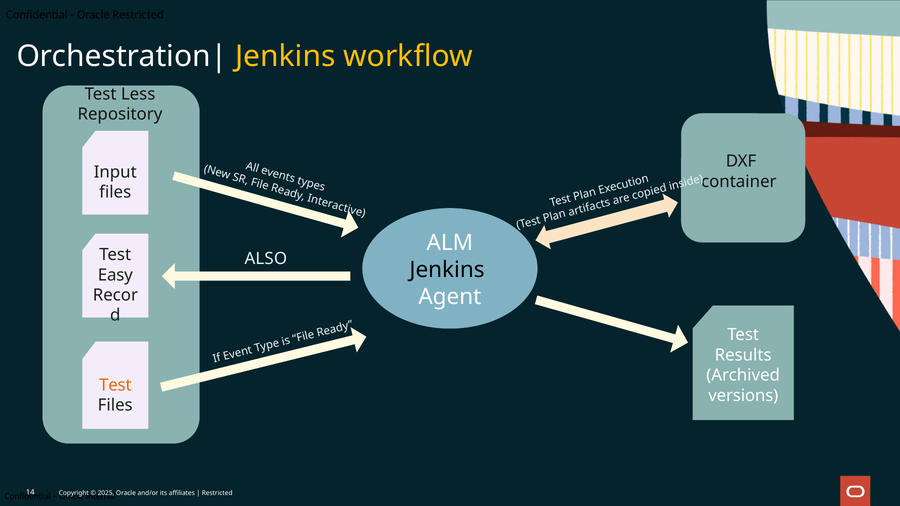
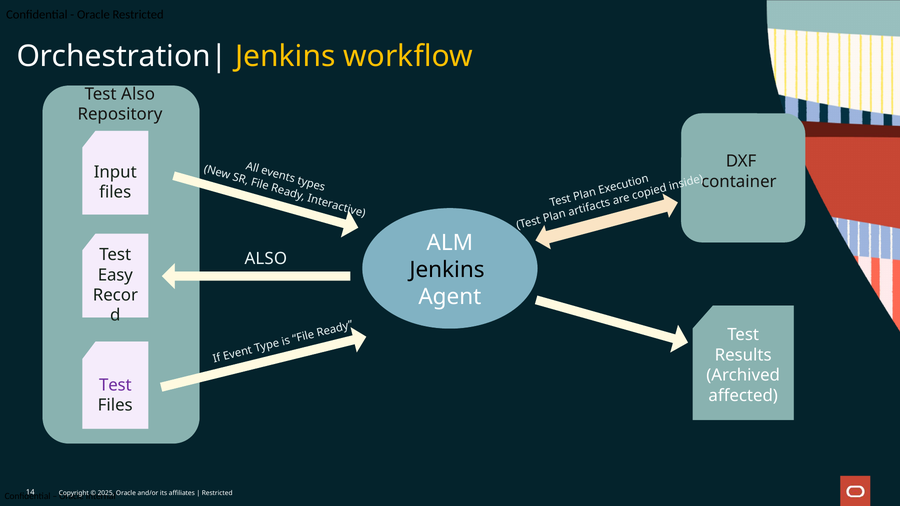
Test Less: Less -> Also
Test at (115, 385) colour: orange -> purple
versions: versions -> affected
